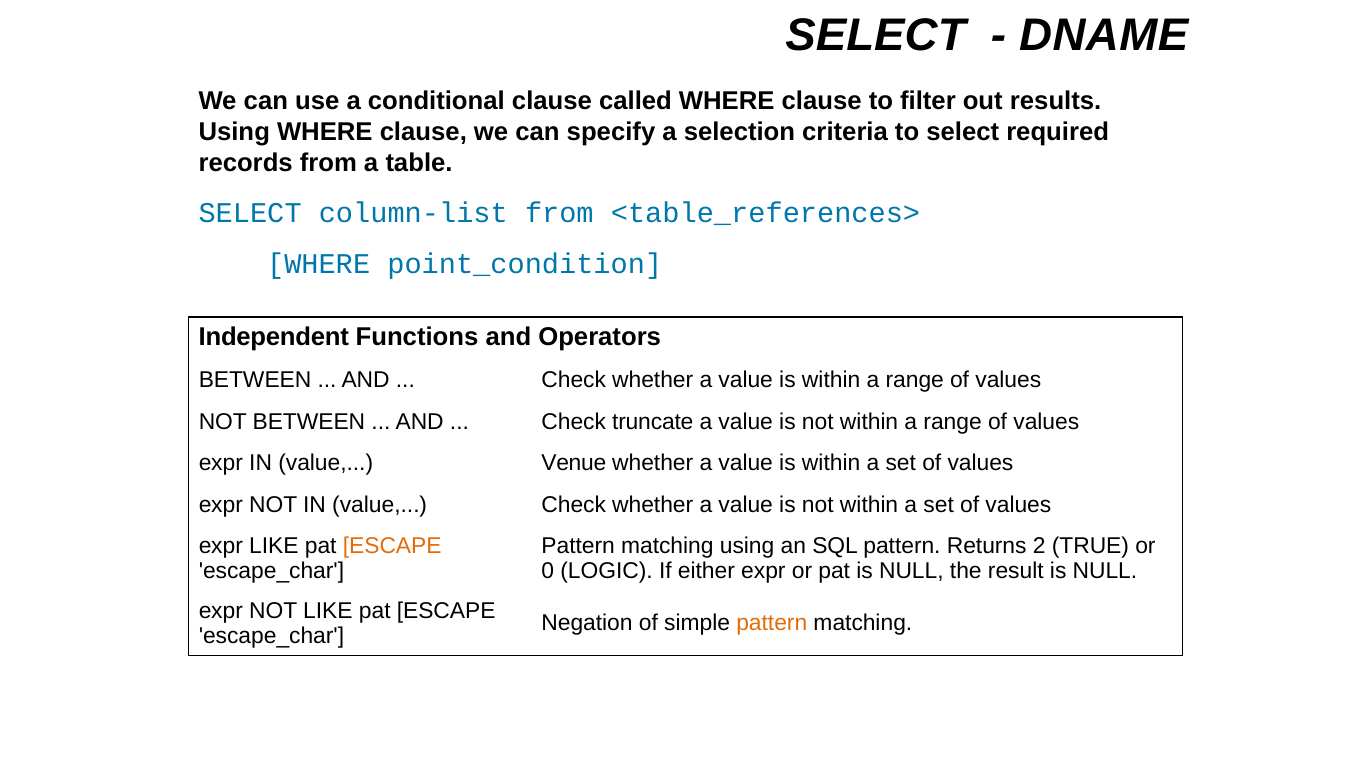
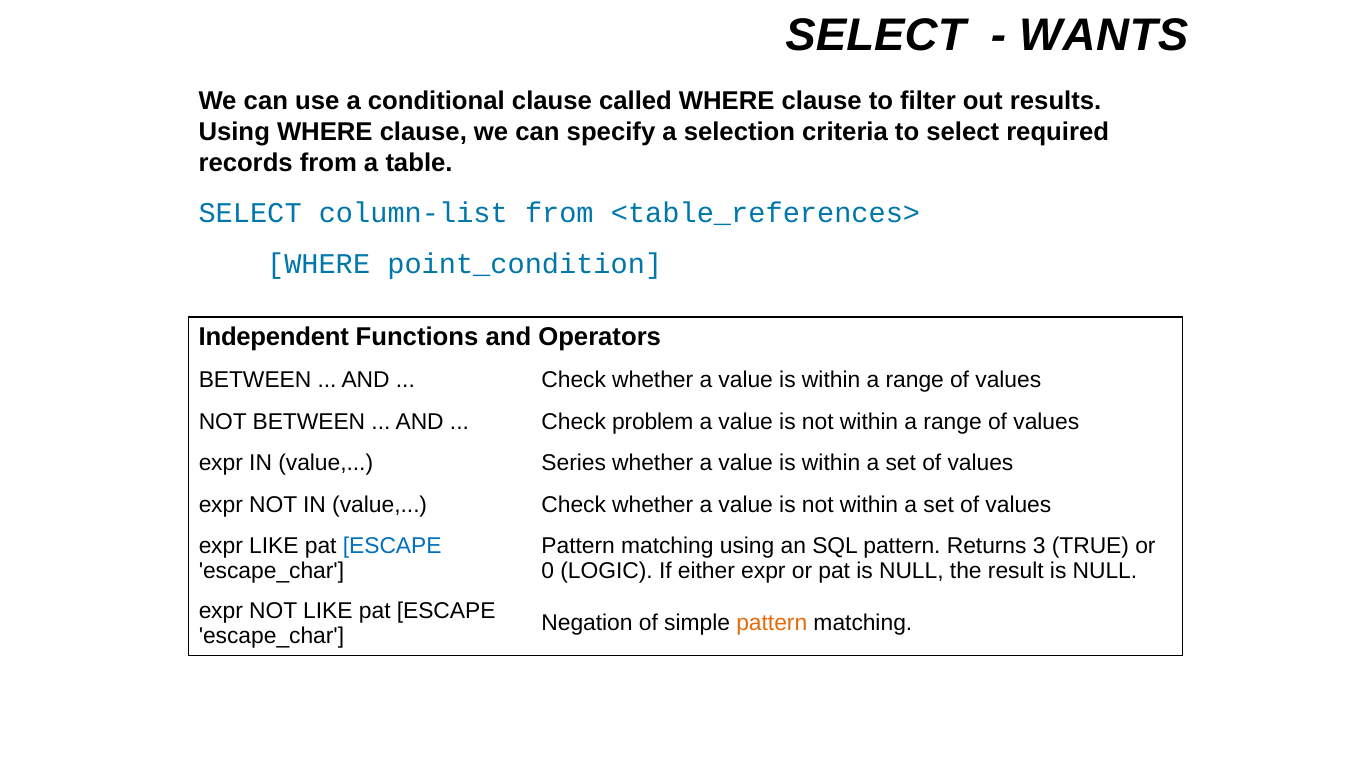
DNAME: DNAME -> WANTS
truncate: truncate -> problem
Venue: Venue -> Series
ESCAPE at (392, 546) colour: orange -> blue
2: 2 -> 3
